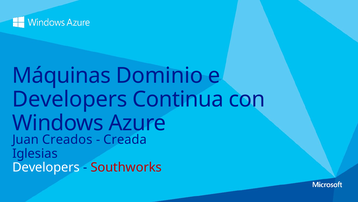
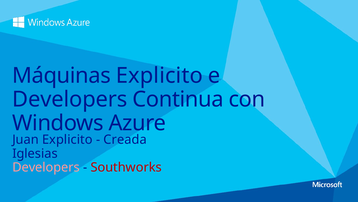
Máquinas Dominio: Dominio -> Explicito
Juan Creados: Creados -> Explicito
Developers at (46, 167) colour: white -> pink
